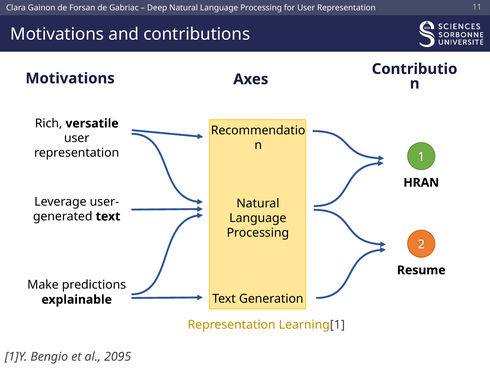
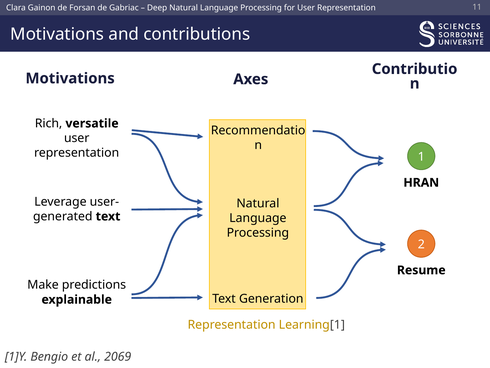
2095: 2095 -> 2069
